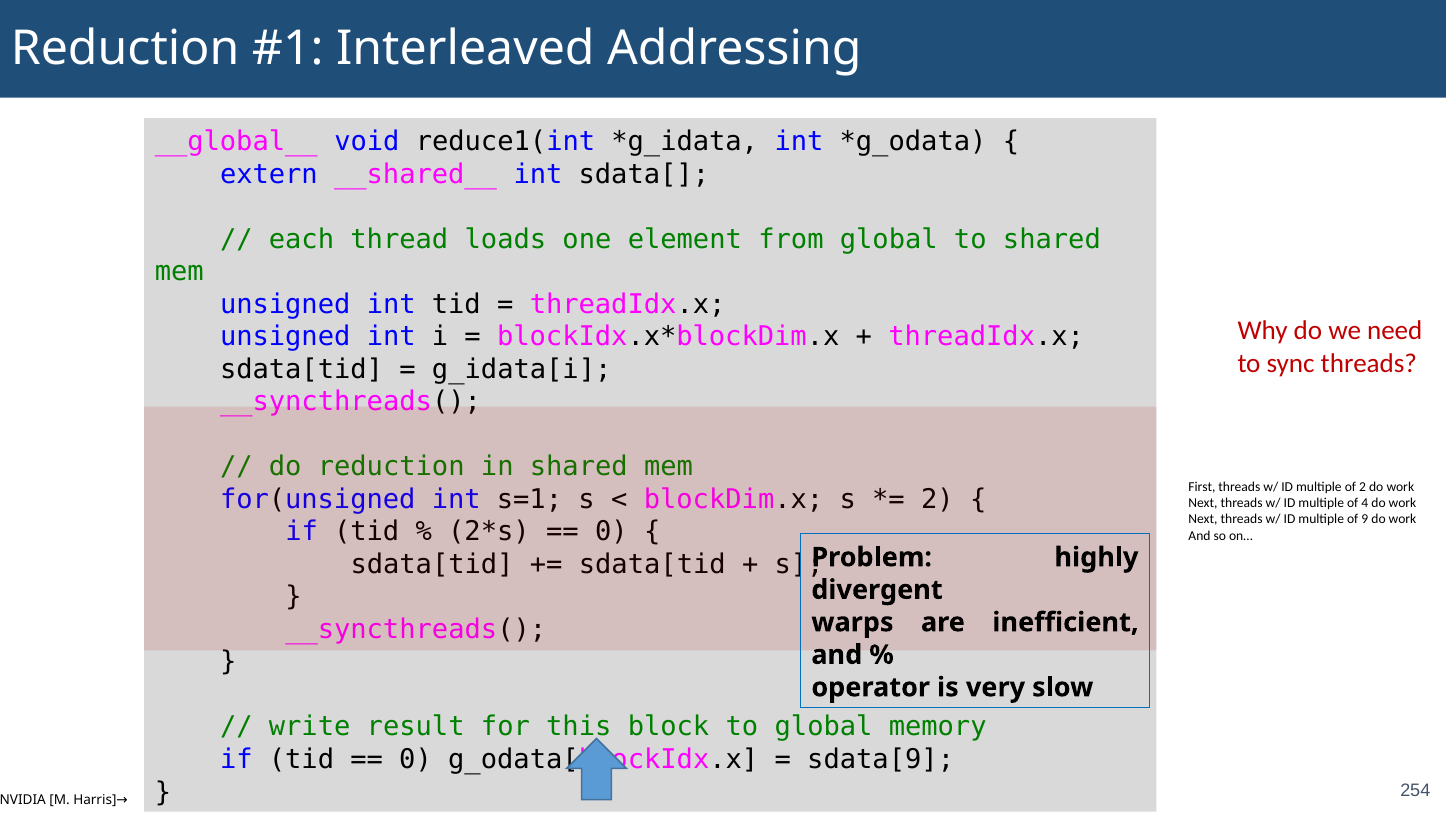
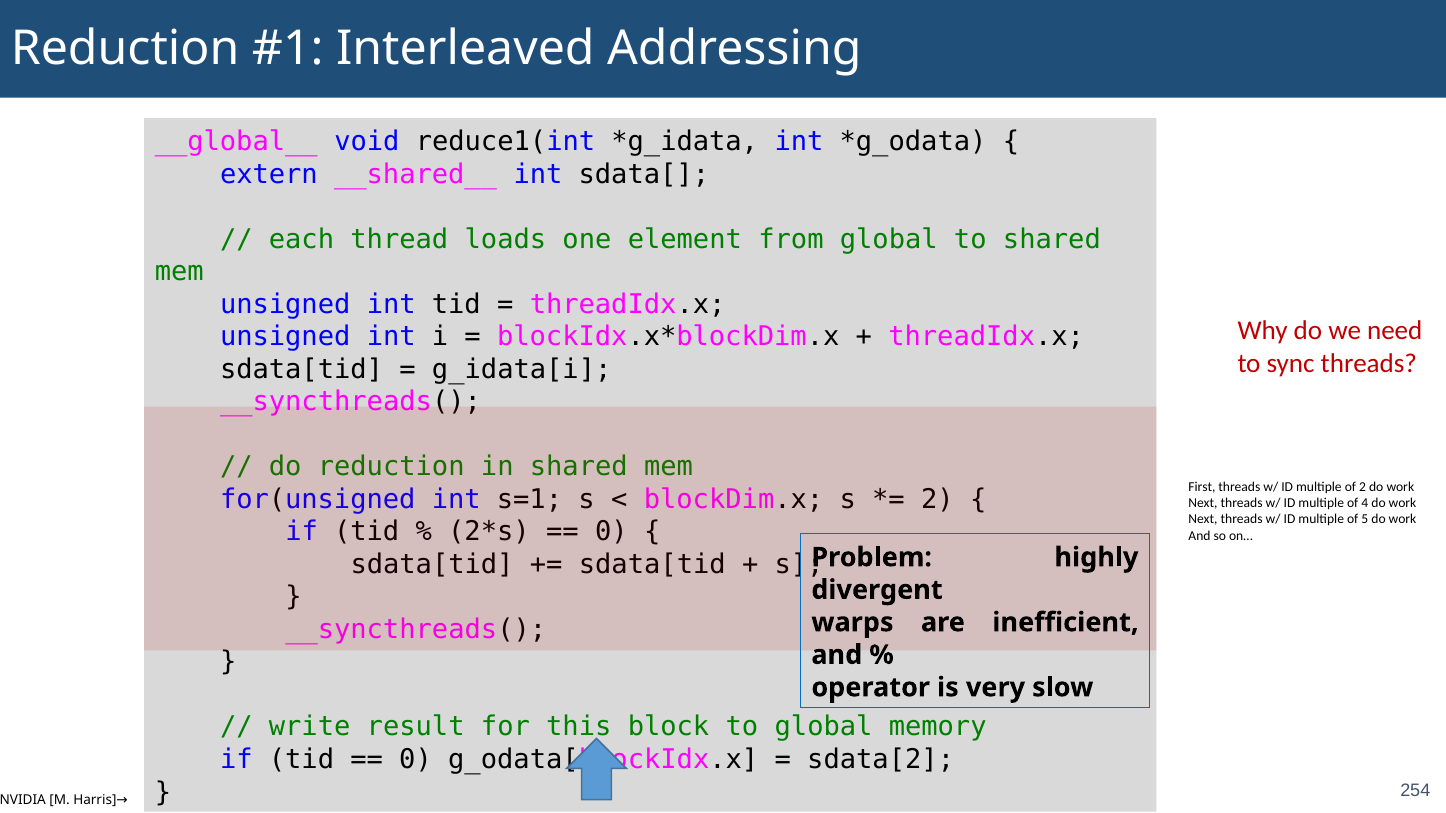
9: 9 -> 5
sdata[9: sdata[9 -> sdata[2
